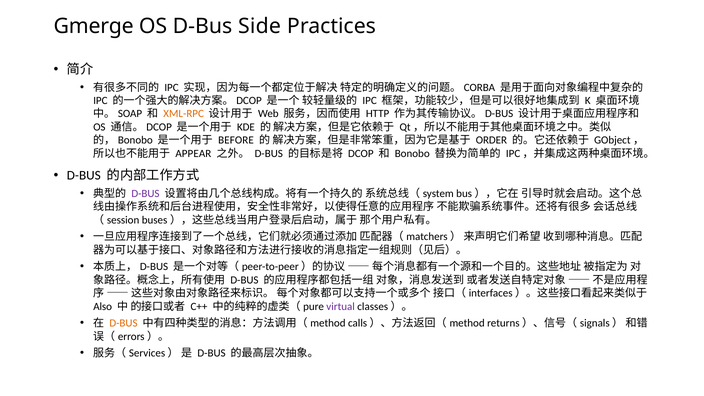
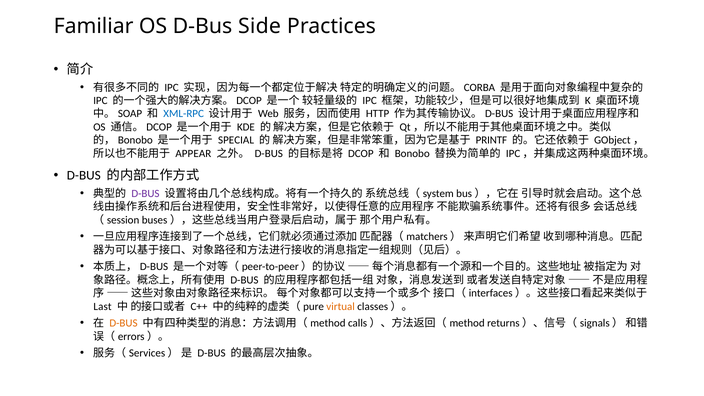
Gmerge: Gmerge -> Familiar
XML-RPC colour: orange -> blue
BEFORE: BEFORE -> SPECIAL
ORDER: ORDER -> PRINTF
Also: Also -> Last
virtual colour: purple -> orange
